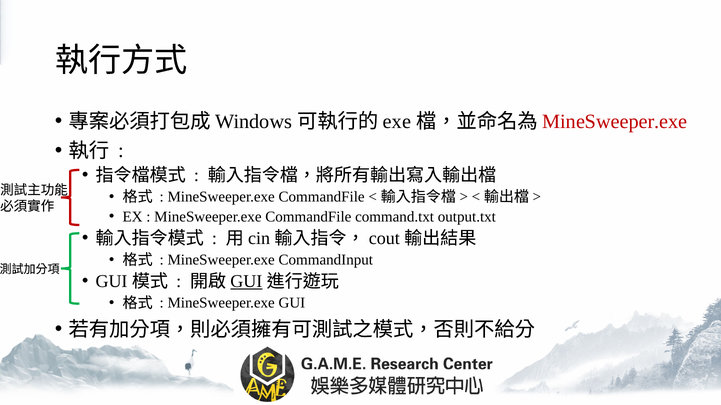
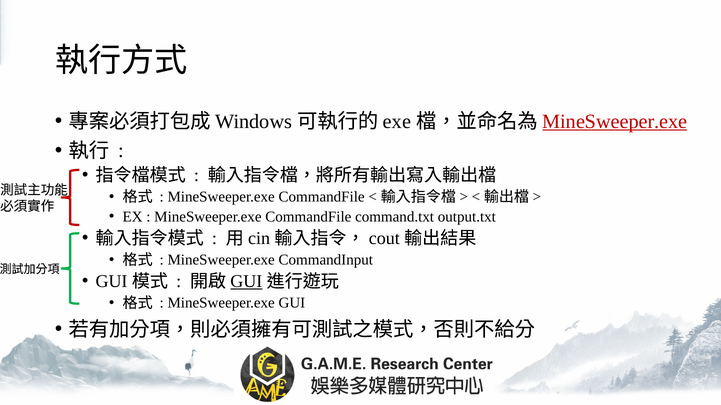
MineSweeper.exe at (615, 122) underline: none -> present
